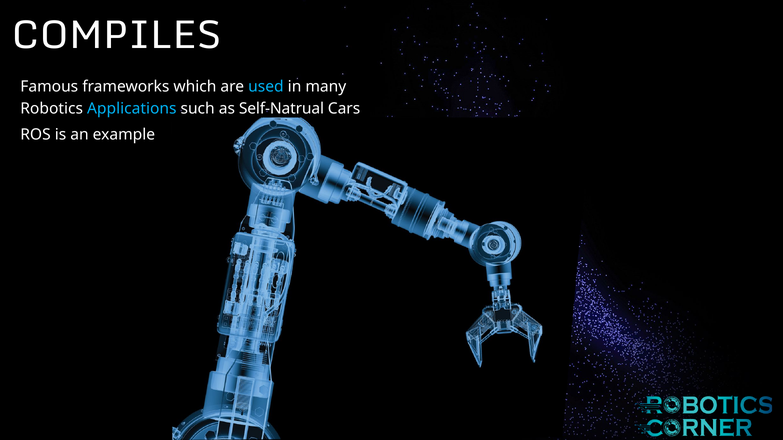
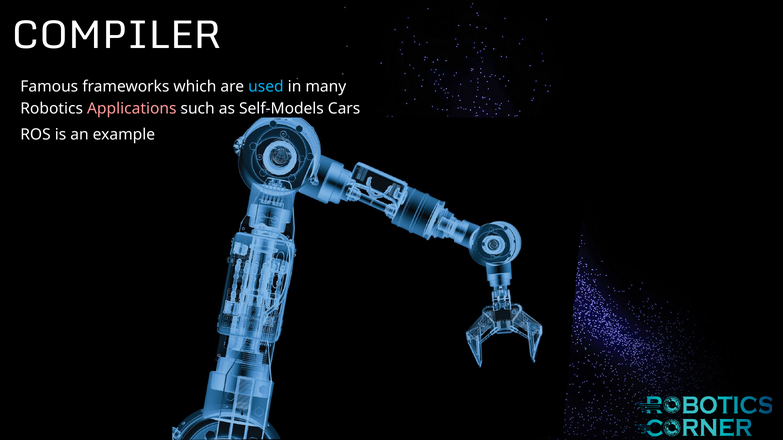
COMPILES: COMPILES -> COMPILER
Applications colour: light blue -> pink
Self-Natrual: Self-Natrual -> Self-Models
